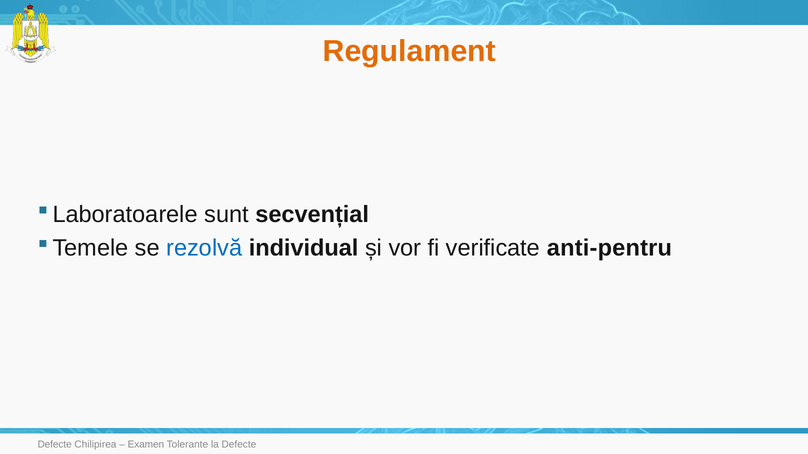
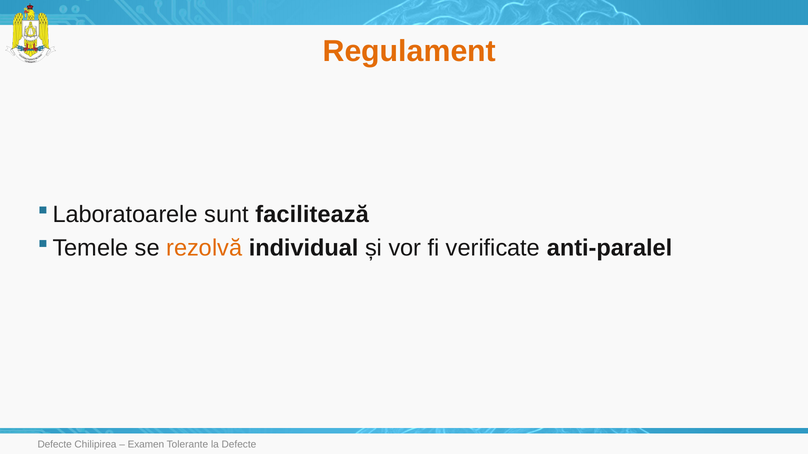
secvențial: secvențial -> facilitează
rezolvă colour: blue -> orange
anti-pentru: anti-pentru -> anti-paralel
